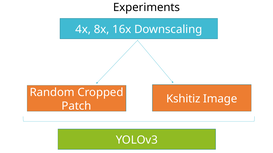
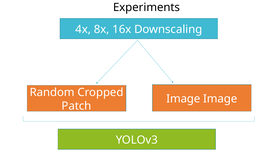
Kshitiz at (183, 99): Kshitiz -> Image
